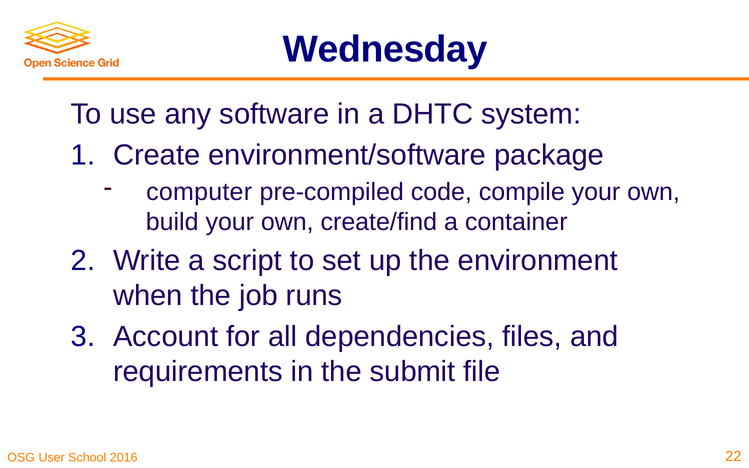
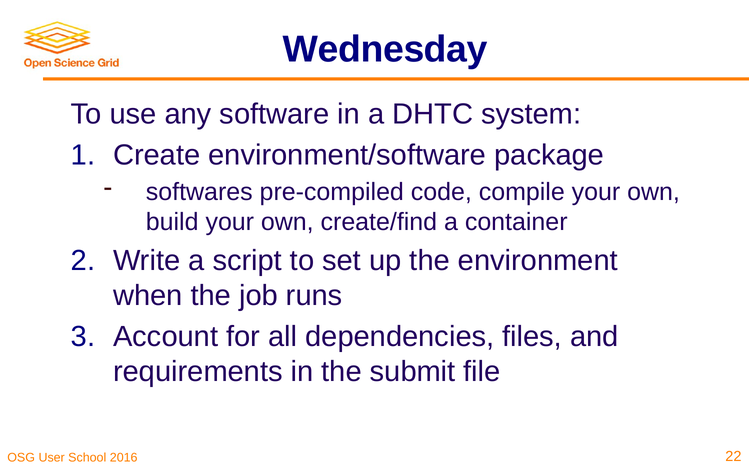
computer: computer -> softwares
